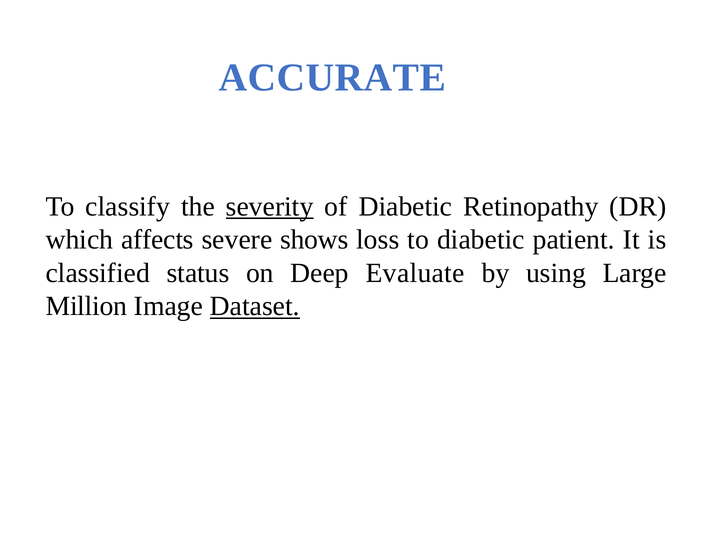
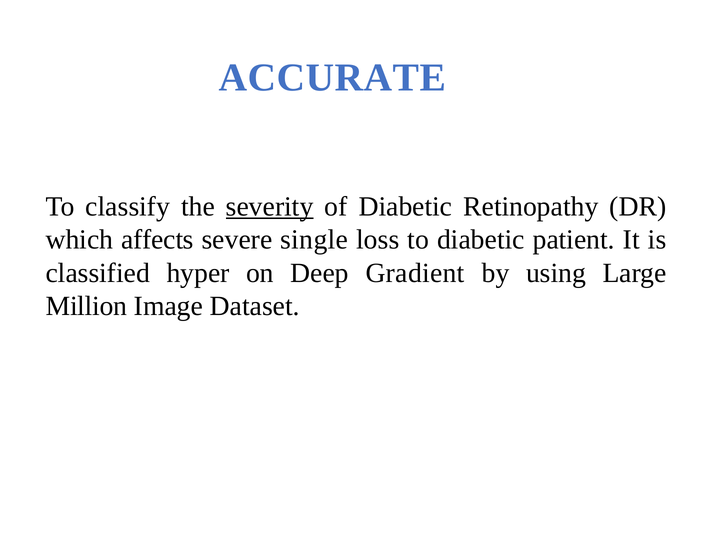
shows: shows -> single
status: status -> hyper
Evaluate: Evaluate -> Gradient
Dataset underline: present -> none
